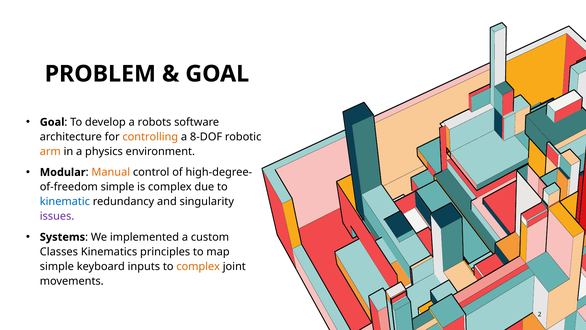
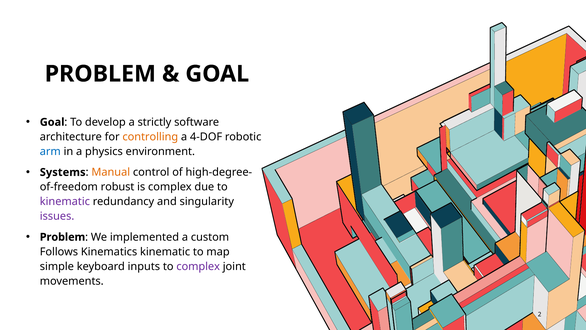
robots: robots -> strictly
8-DOF: 8-DOF -> 4-DOF
arm colour: orange -> blue
Modular: Modular -> Systems
simple at (118, 187): simple -> robust
kinematic at (65, 201) colour: blue -> purple
Systems at (62, 237): Systems -> Problem
Classes: Classes -> Follows
Kinematics principles: principles -> kinematic
complex at (198, 266) colour: orange -> purple
